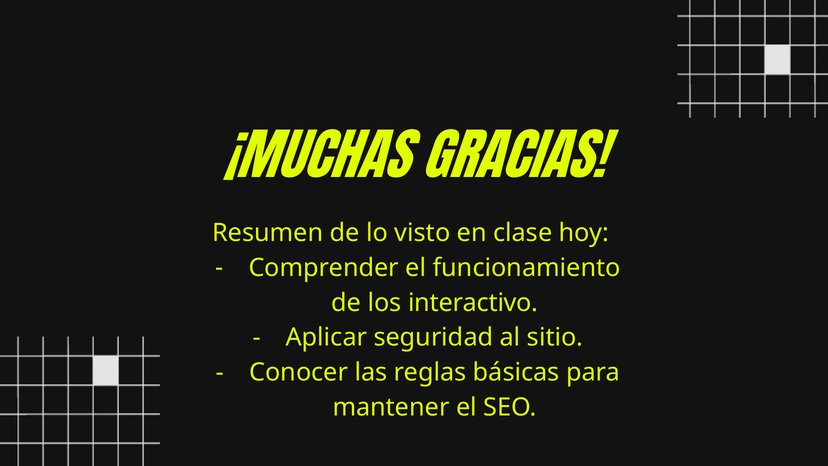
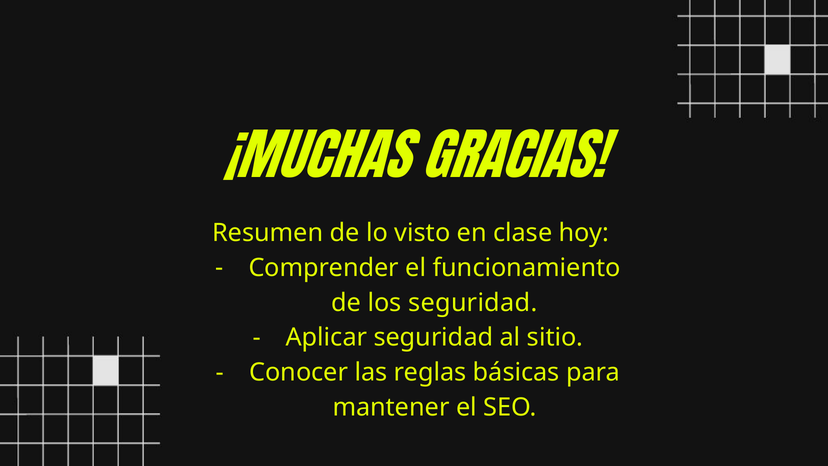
los interactivo: interactivo -> seguridad
